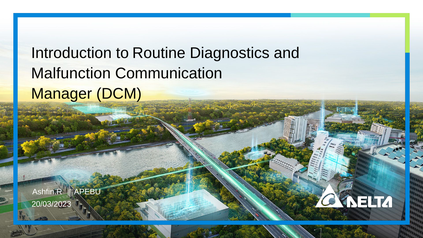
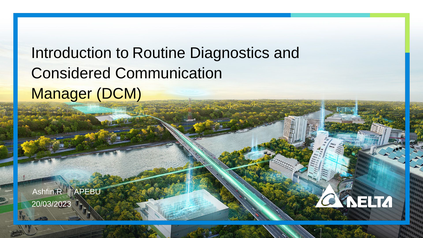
Malfunction: Malfunction -> Considered
